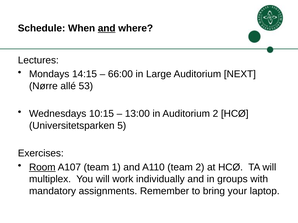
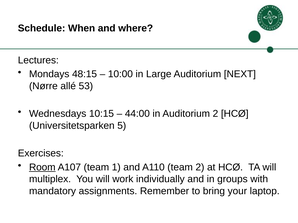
and at (107, 28) underline: present -> none
14:15: 14:15 -> 48:15
66:00: 66:00 -> 10:00
13:00: 13:00 -> 44:00
